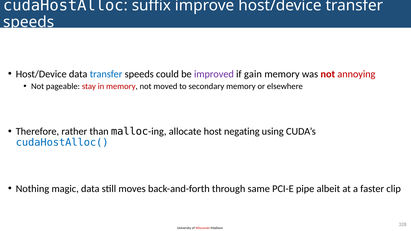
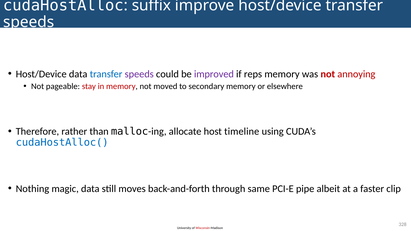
speeds at (139, 74) colour: black -> purple
gain: gain -> reps
negating: negating -> timeline
